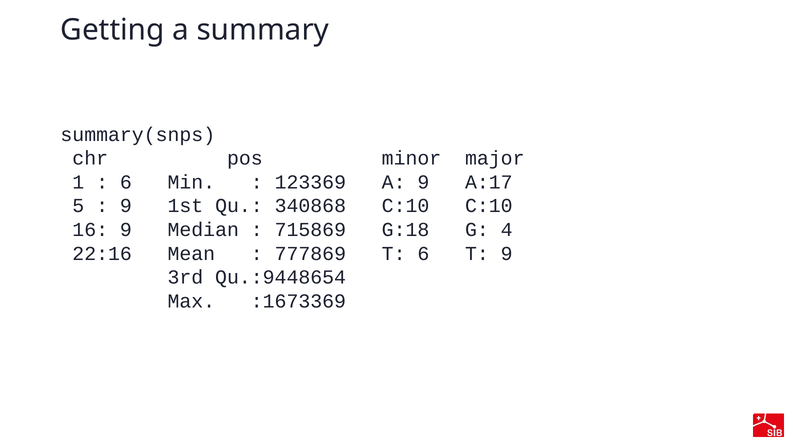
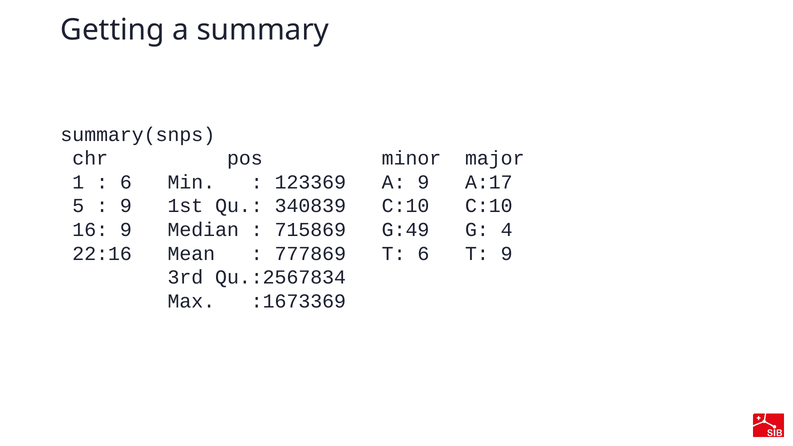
340868: 340868 -> 340839
G:18: G:18 -> G:49
Qu.:9448654: Qu.:9448654 -> Qu.:2567834
